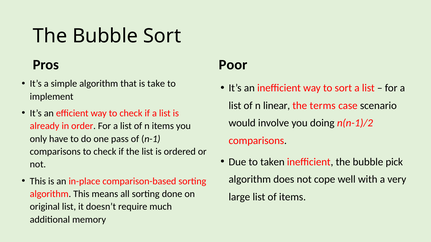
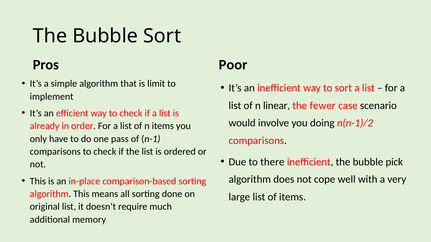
take: take -> limit
terms: terms -> fewer
taken: taken -> there
